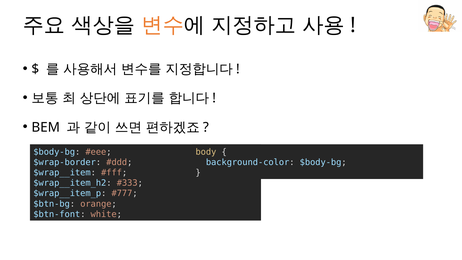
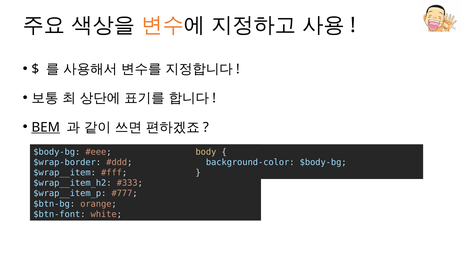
BEM underline: none -> present
